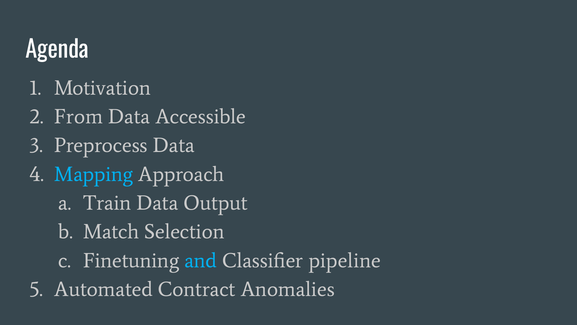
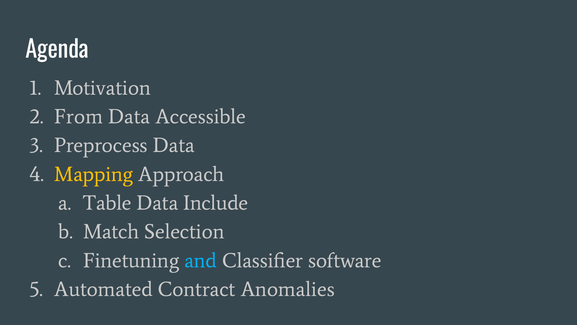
Mapping colour: light blue -> yellow
Train: Train -> Table
Output: Output -> Include
pipeline: pipeline -> software
